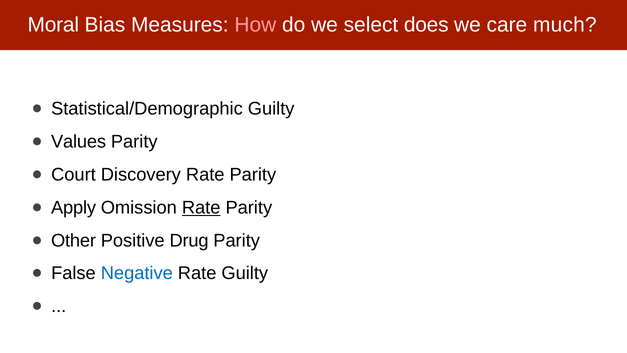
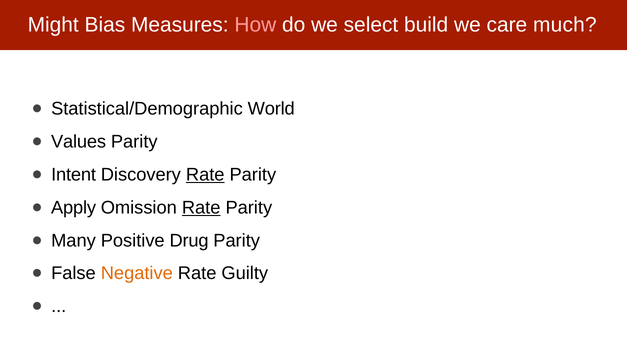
Moral: Moral -> Might
does: does -> build
Statistical/Demographic Guilty: Guilty -> World
Court: Court -> Intent
Rate at (205, 174) underline: none -> present
Other: Other -> Many
Negative colour: blue -> orange
